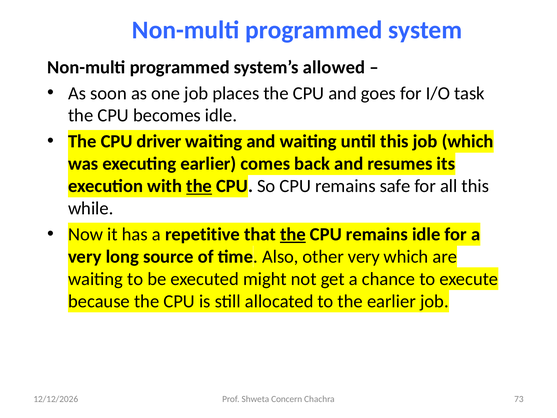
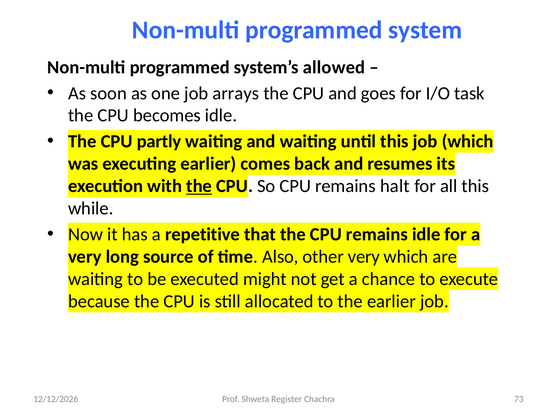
places: places -> arrays
driver: driver -> partly
safe: safe -> halt
the at (293, 234) underline: present -> none
Concern: Concern -> Register
